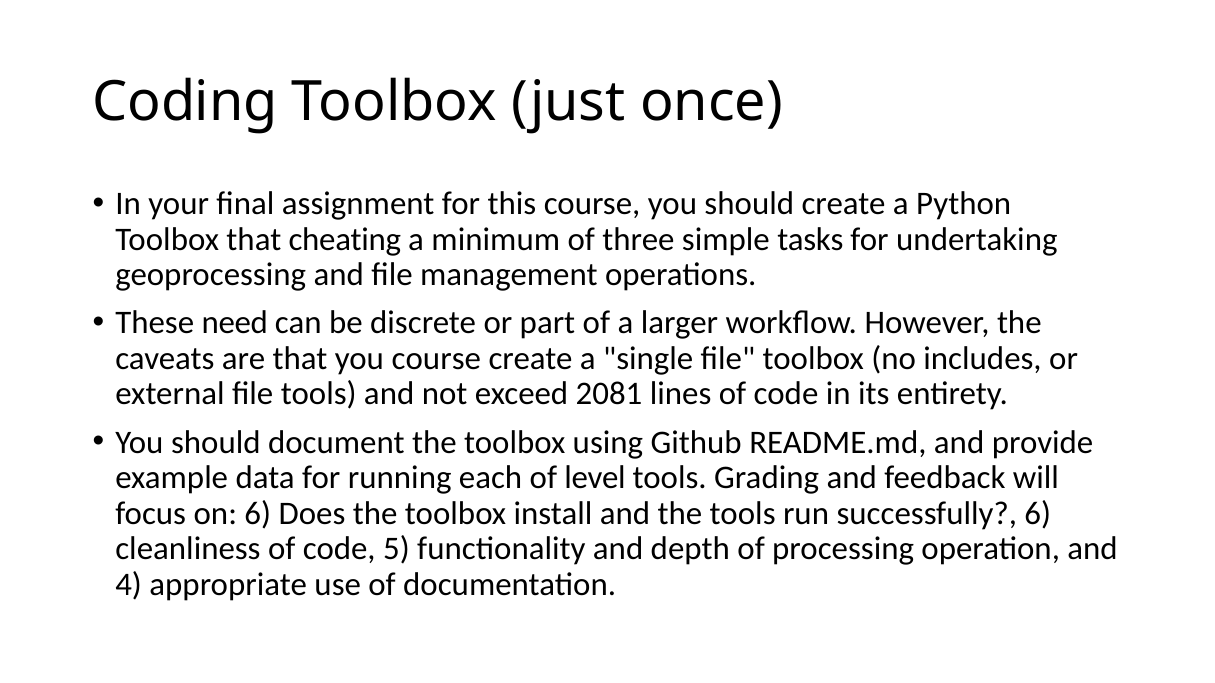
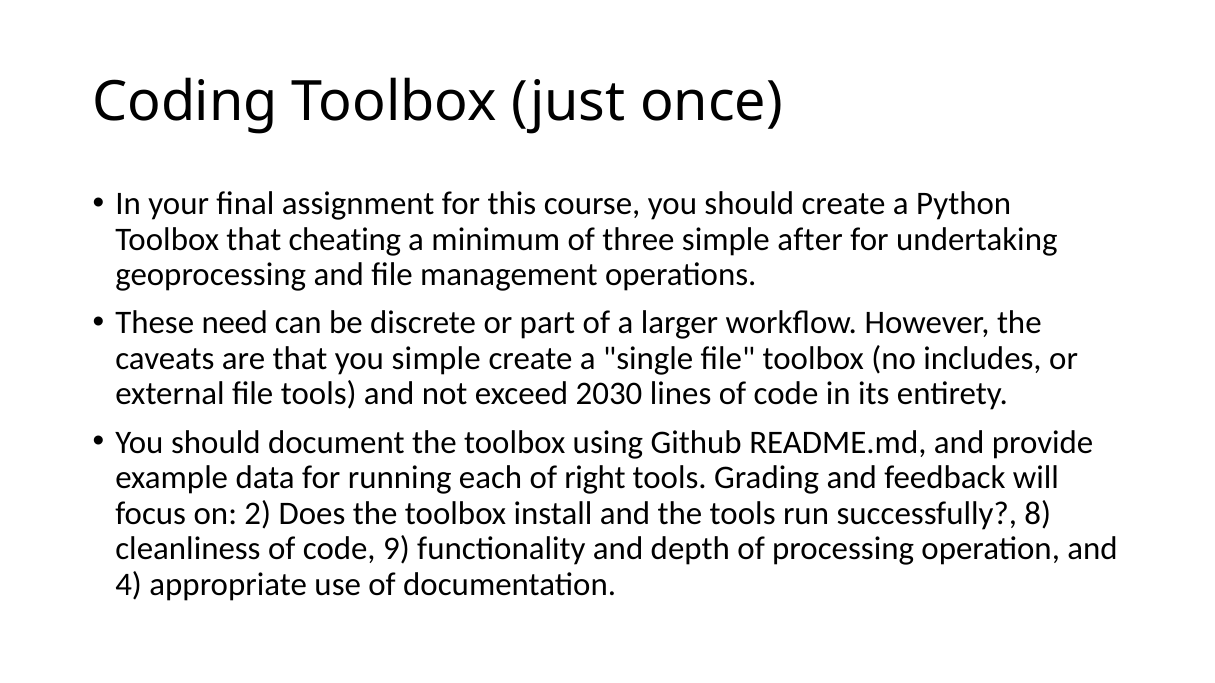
tasks: tasks -> after
you course: course -> simple
2081: 2081 -> 2030
level: level -> right
on 6: 6 -> 2
successfully 6: 6 -> 8
5: 5 -> 9
